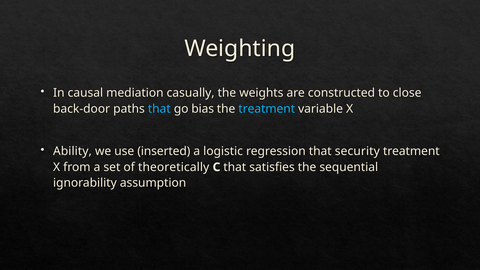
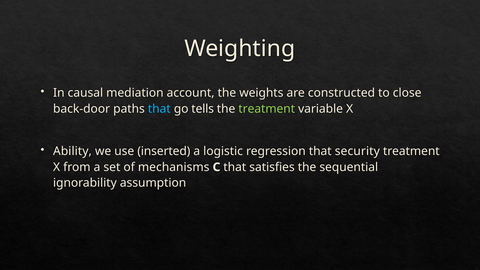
casually: casually -> account
bias: bias -> tells
treatment at (267, 109) colour: light blue -> light green
theoretically: theoretically -> mechanisms
